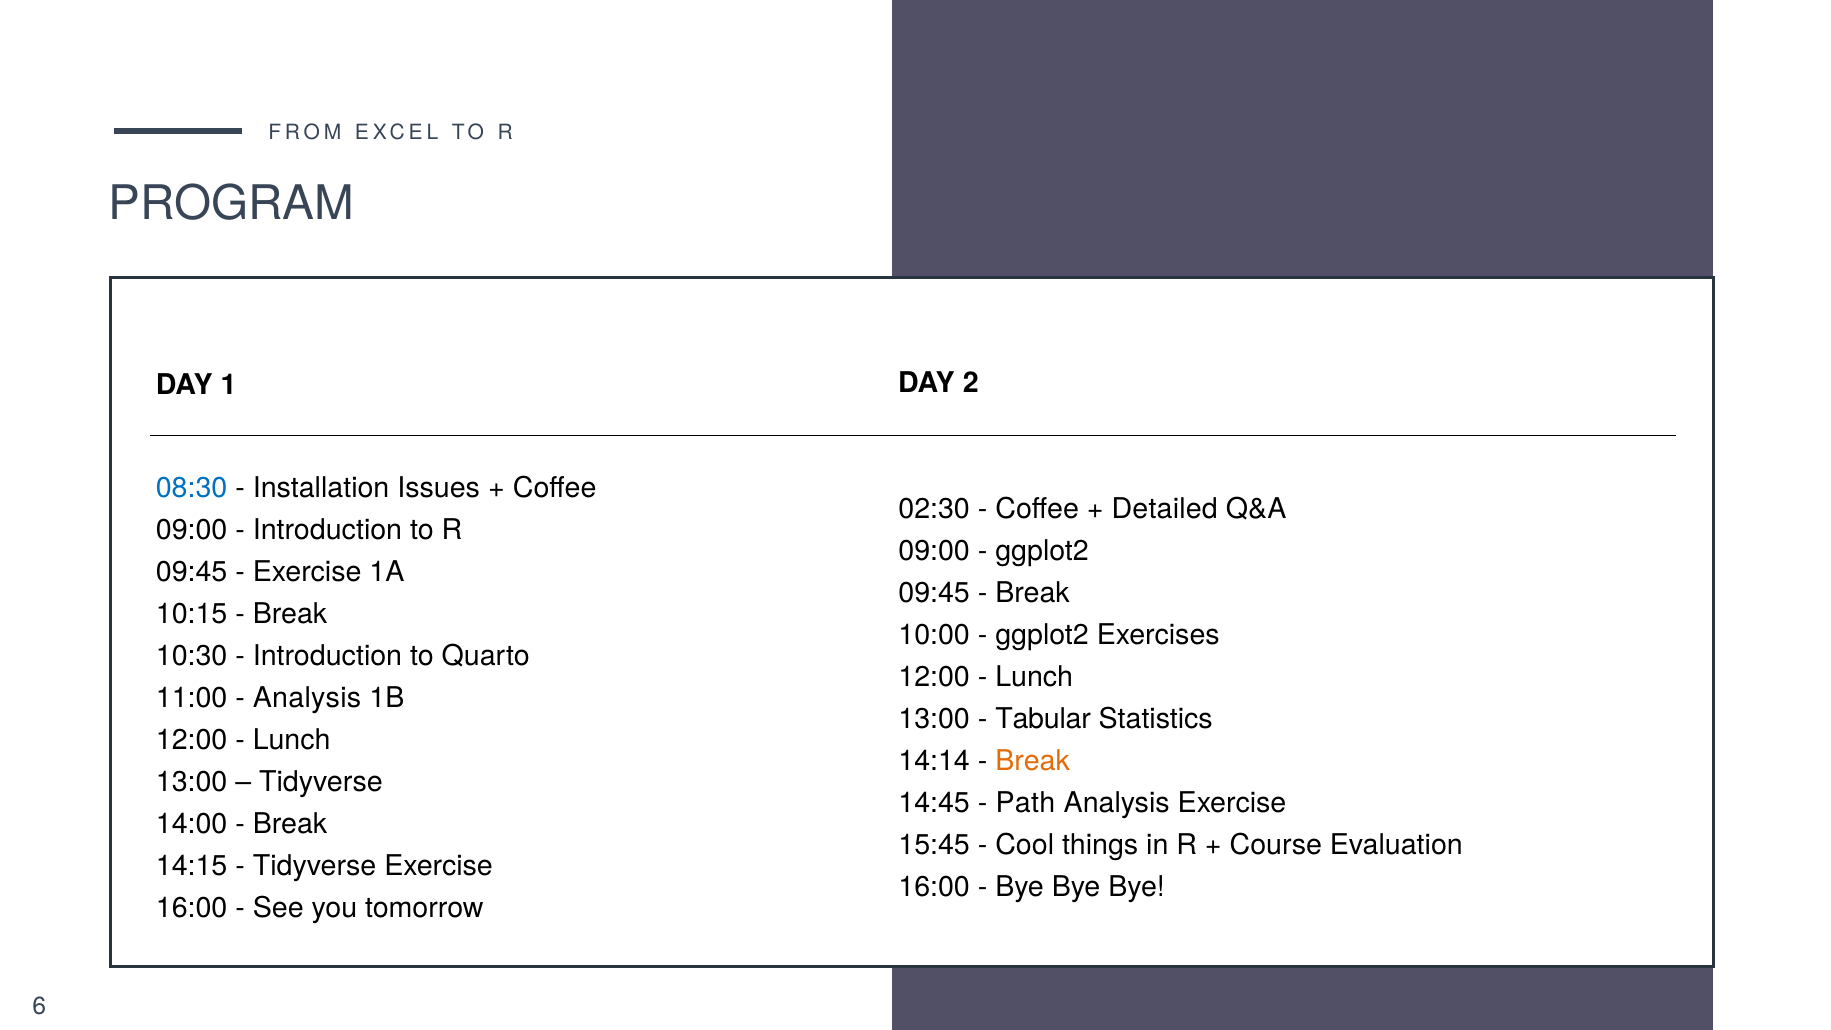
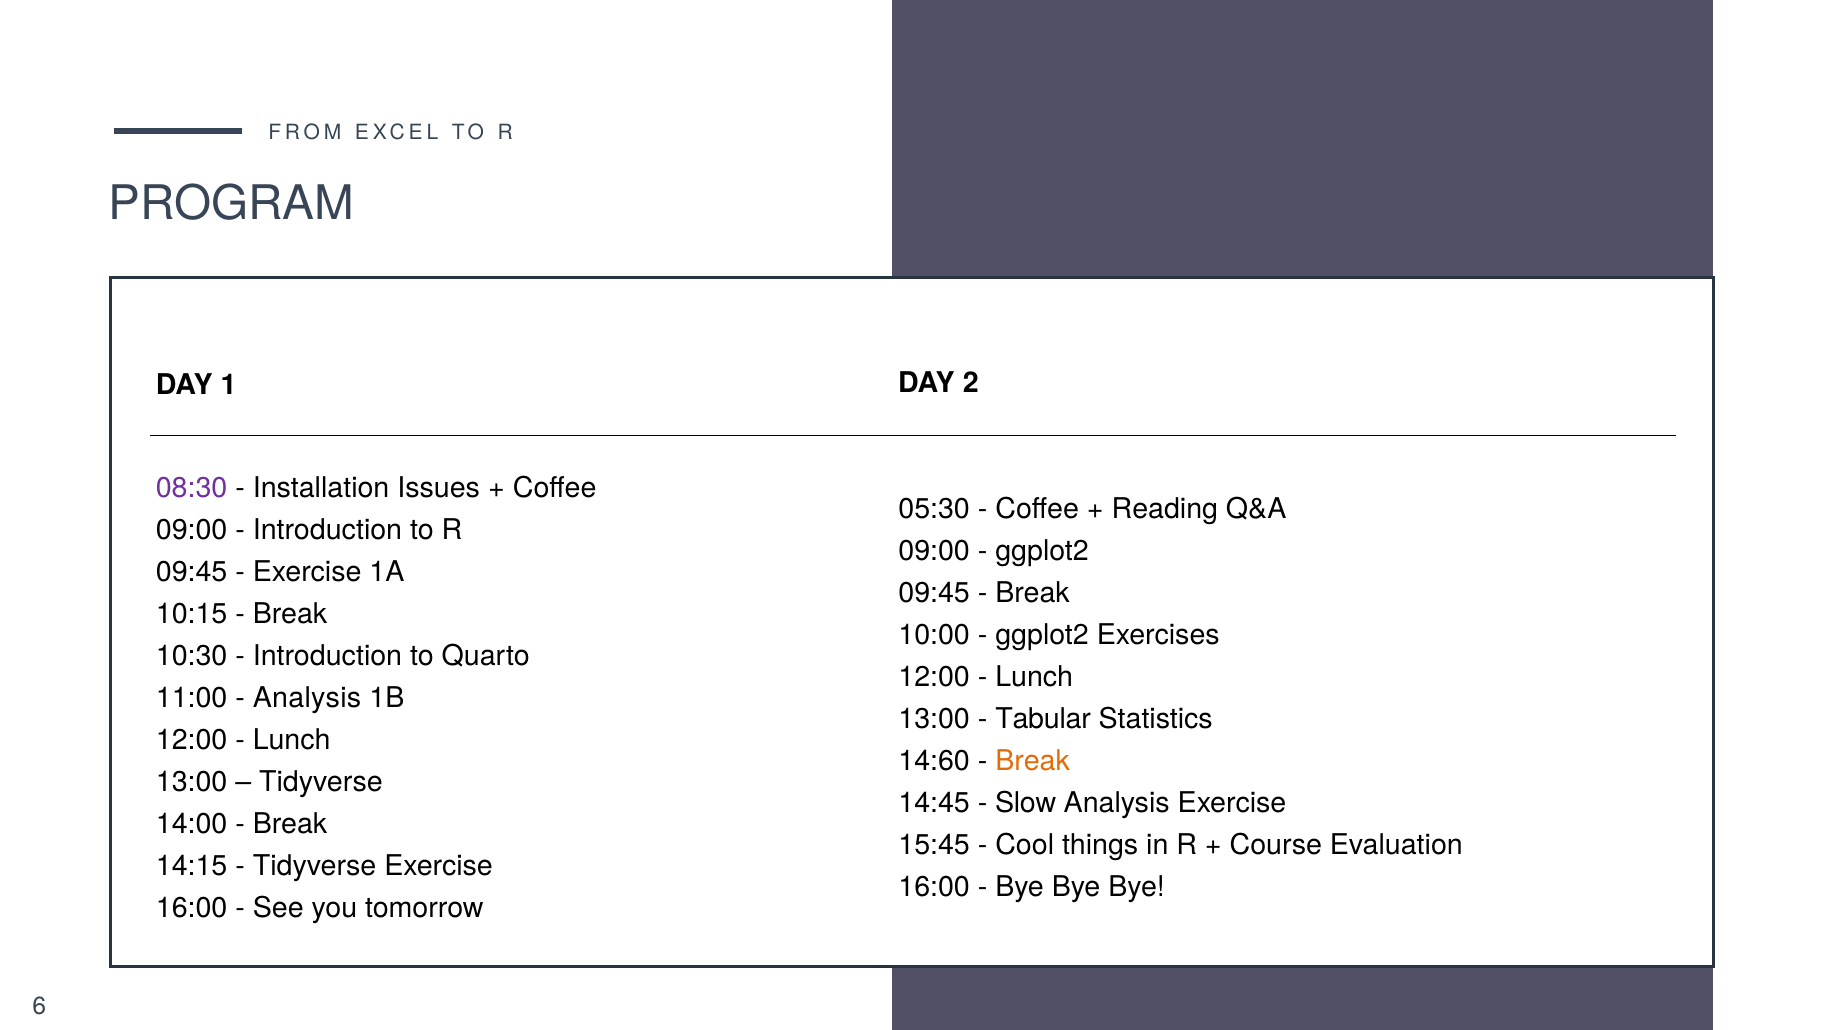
08:30 colour: blue -> purple
02:30: 02:30 -> 05:30
Detailed: Detailed -> Reading
14:14: 14:14 -> 14:60
Path: Path -> Slow
